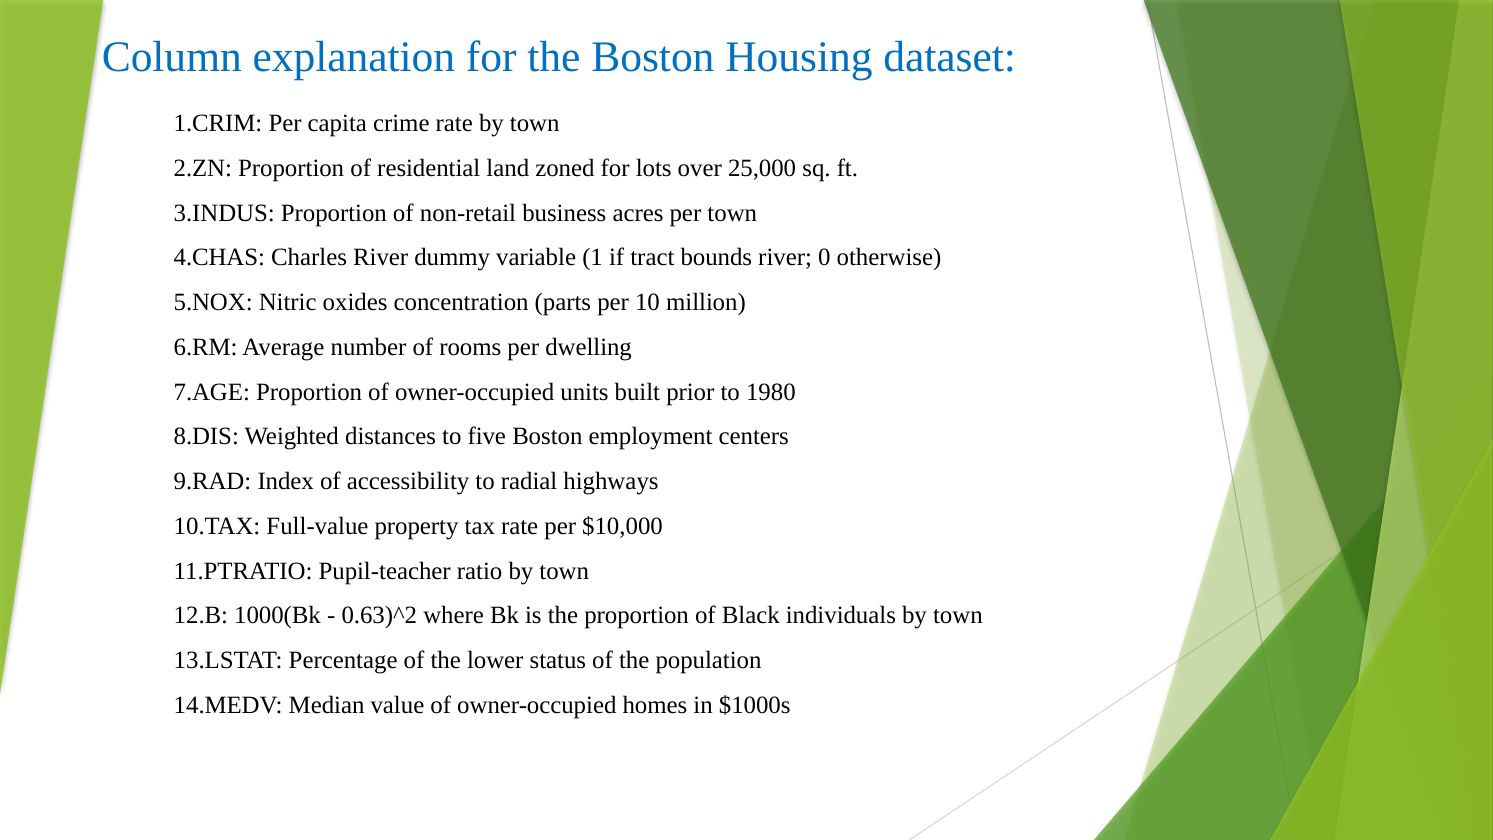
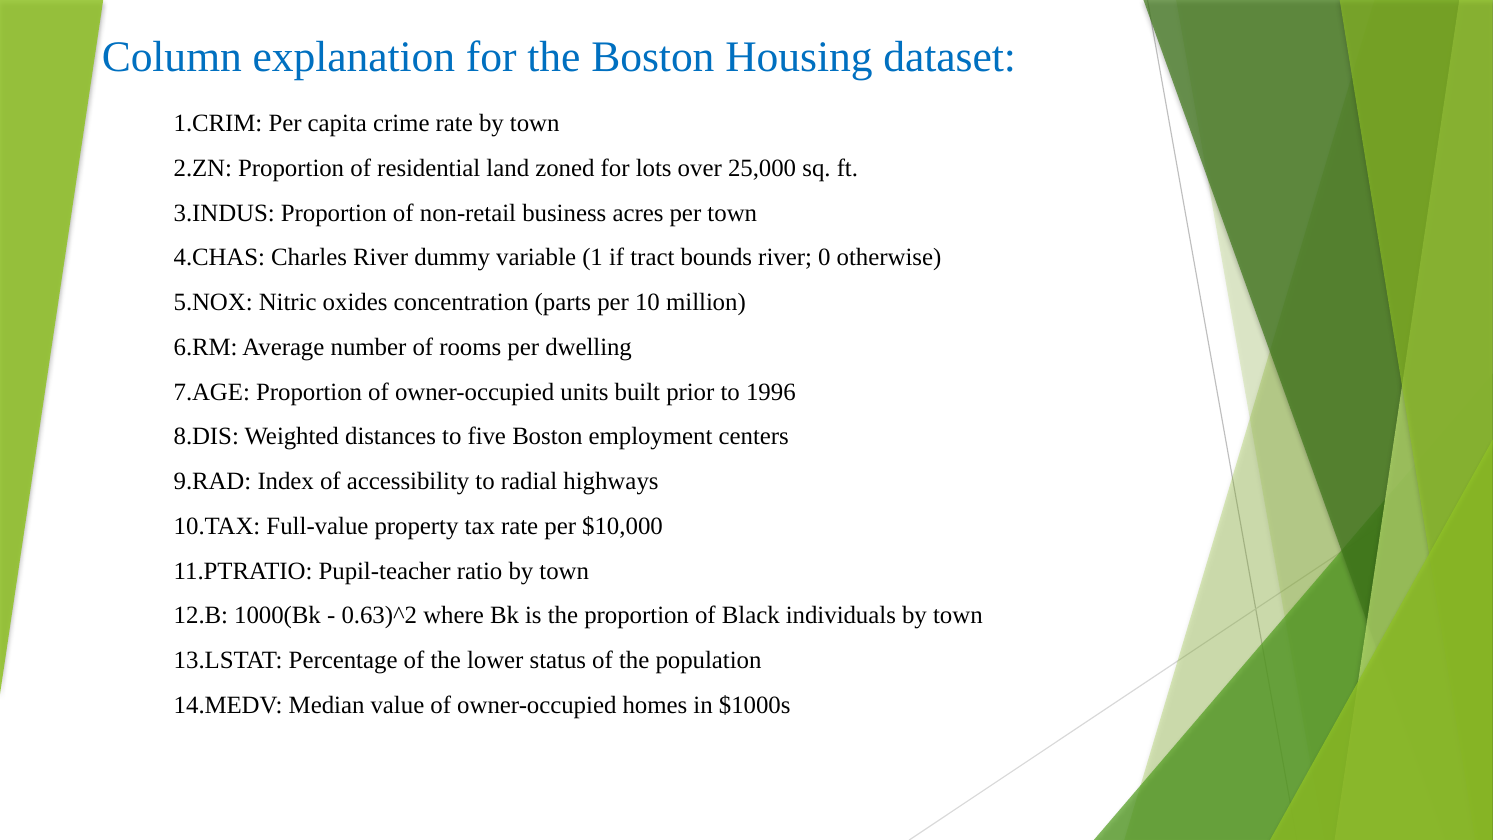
1980: 1980 -> 1996
